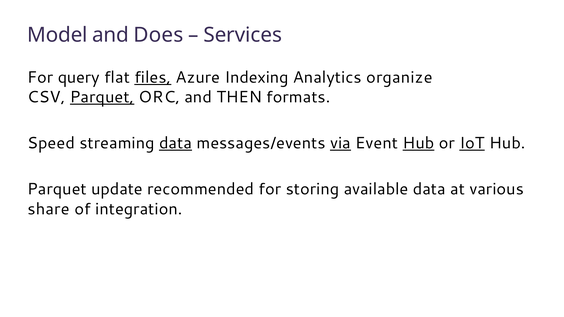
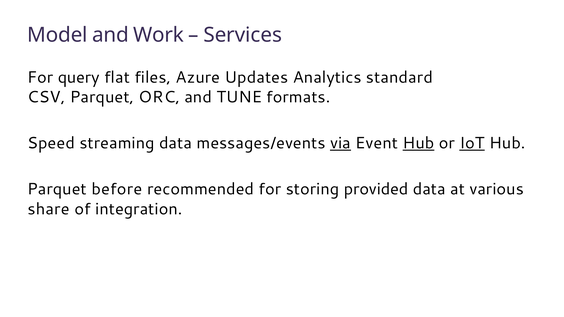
Does: Does -> Work
files underline: present -> none
Indexing: Indexing -> Updates
organize: organize -> standard
Parquet at (102, 97) underline: present -> none
THEN: THEN -> TUNE
data at (176, 143) underline: present -> none
update: update -> before
available: available -> provided
